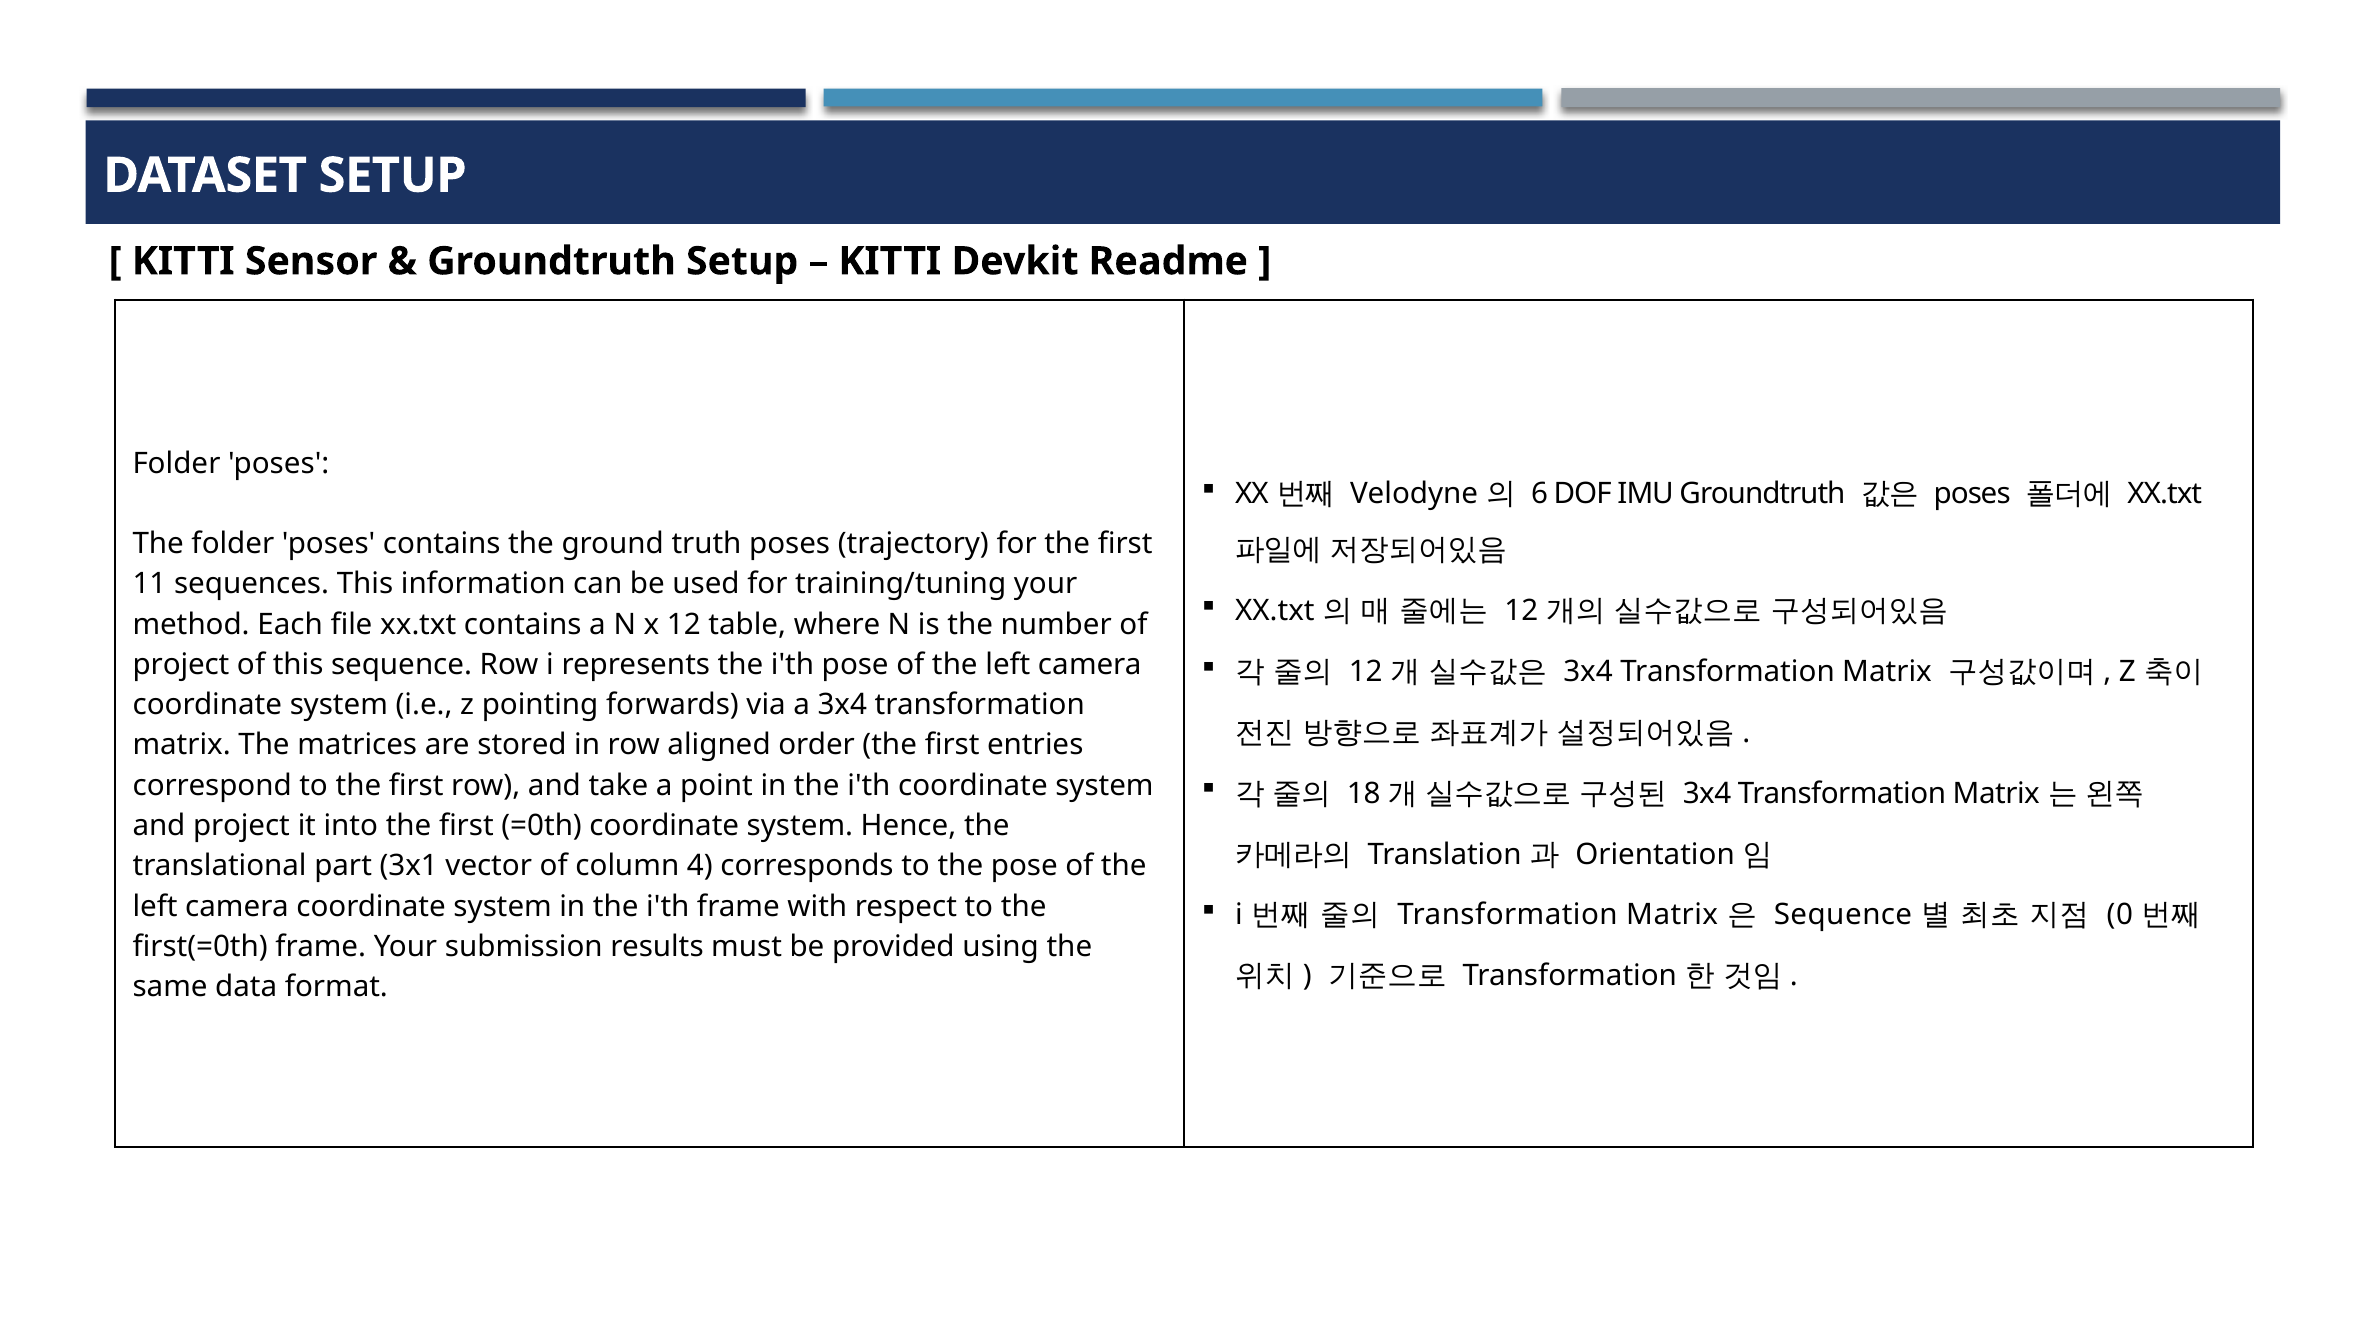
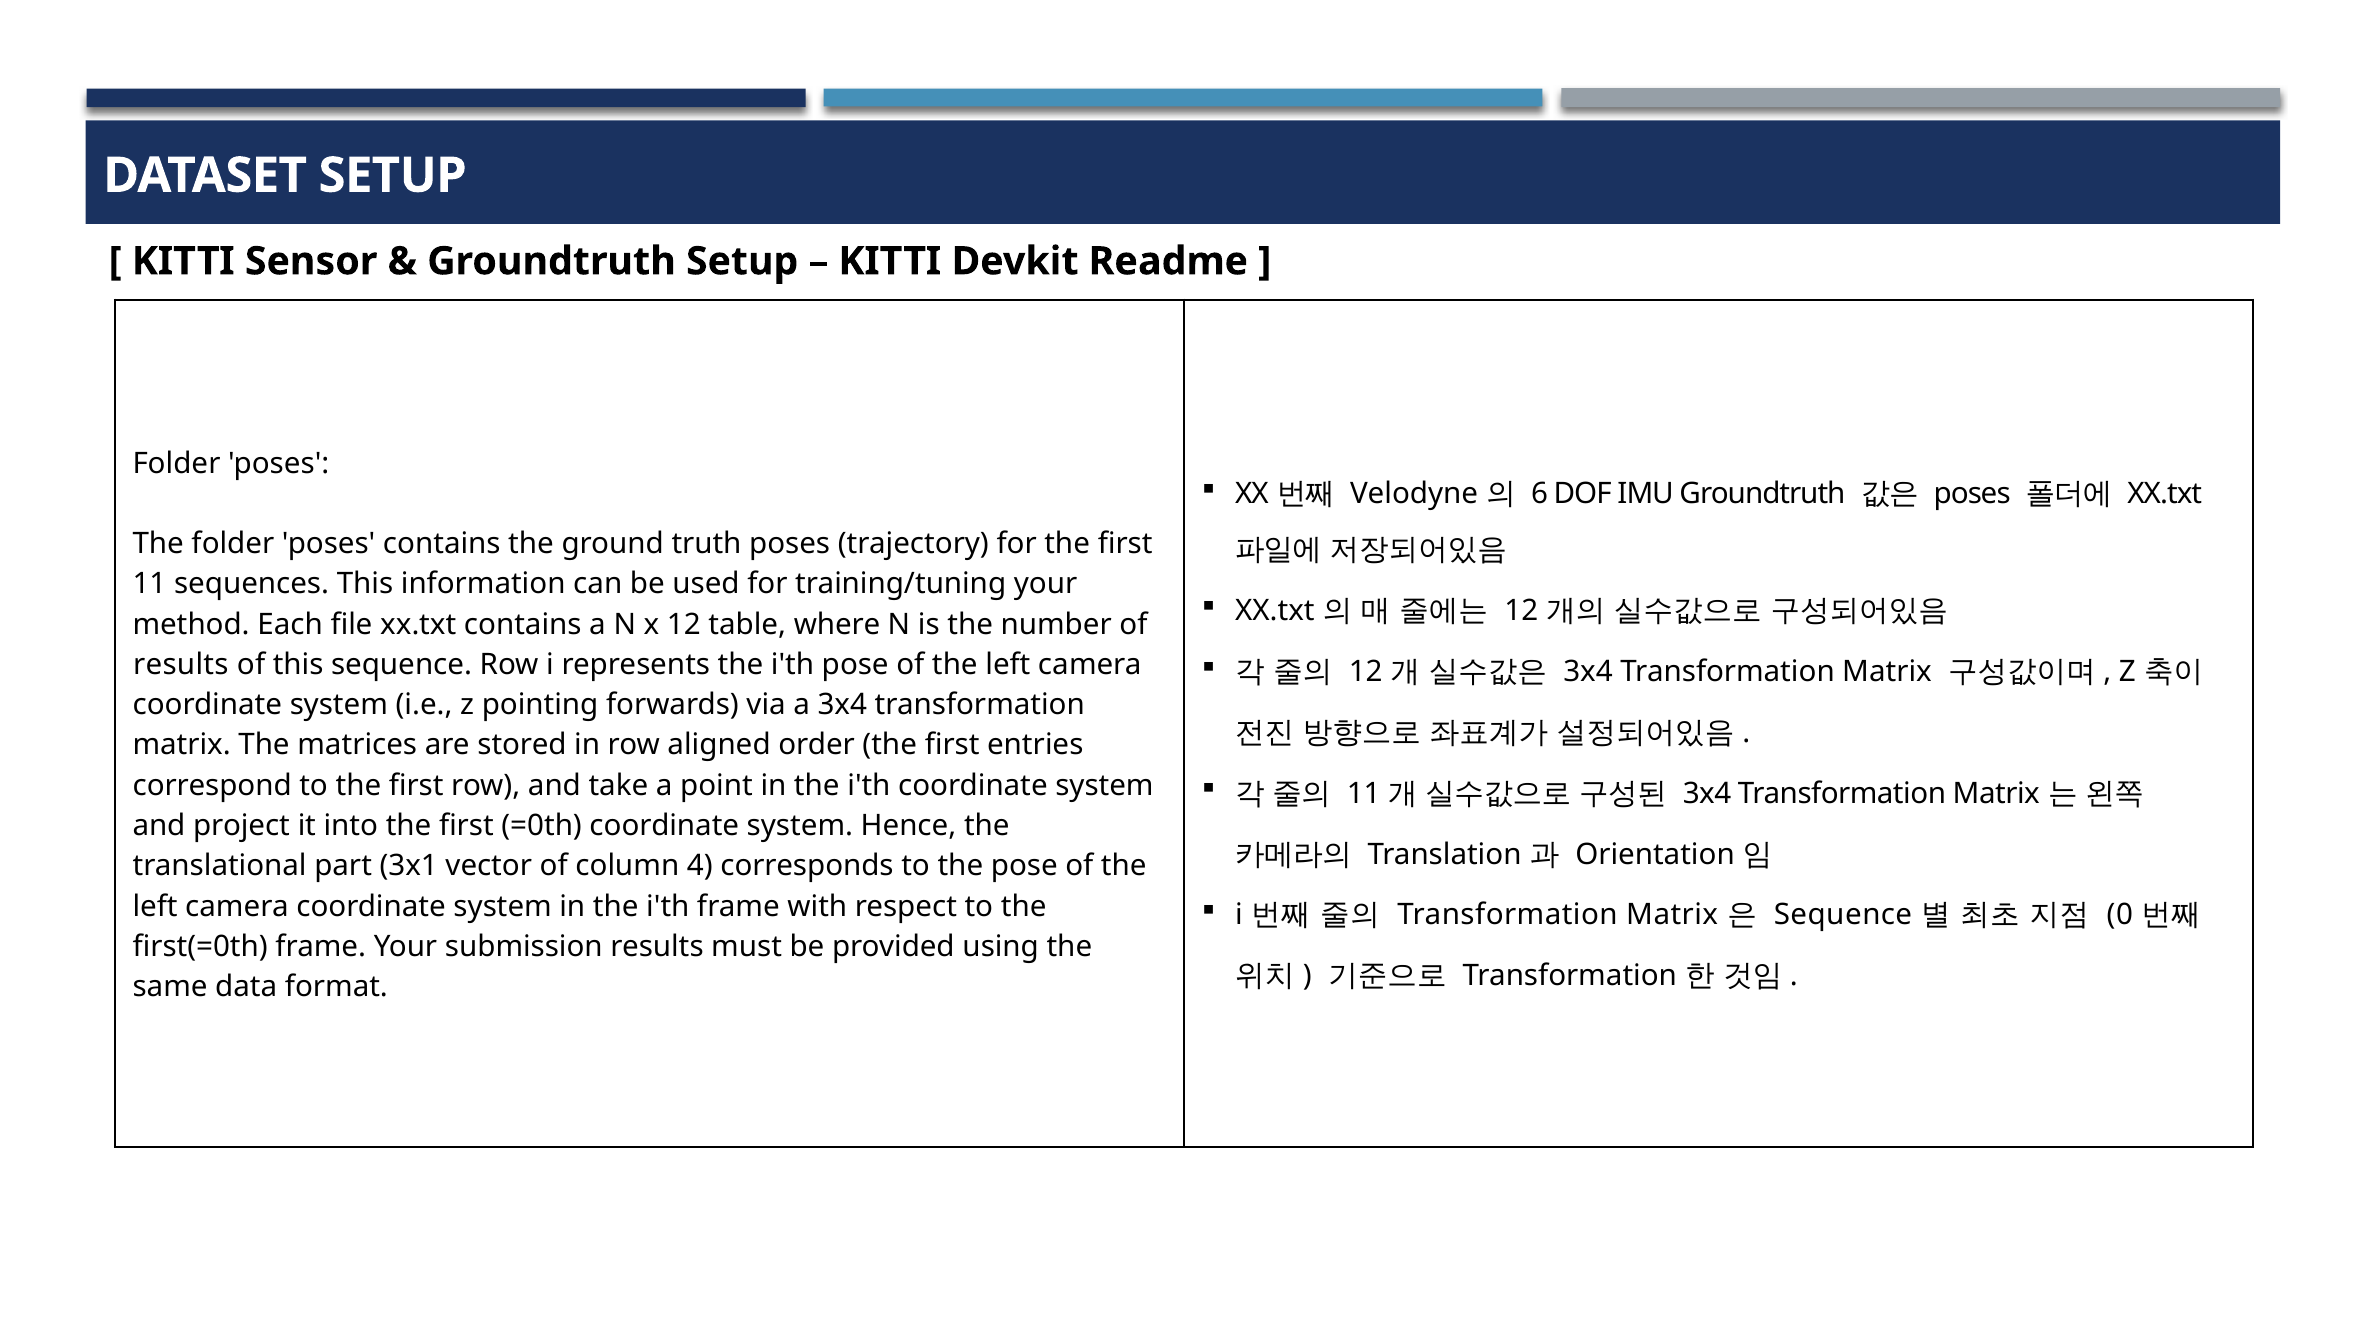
project at (181, 664): project -> results
18 at (1364, 793): 18 -> 11
